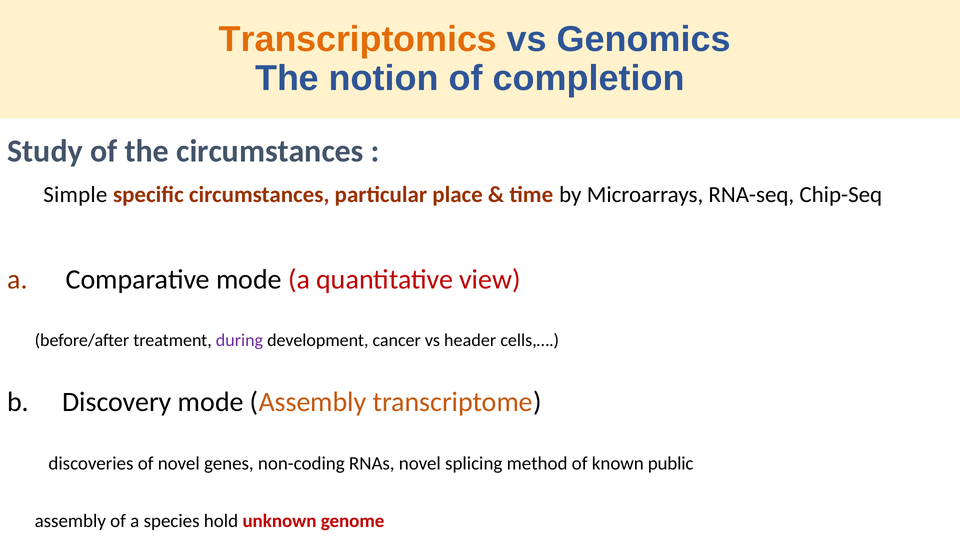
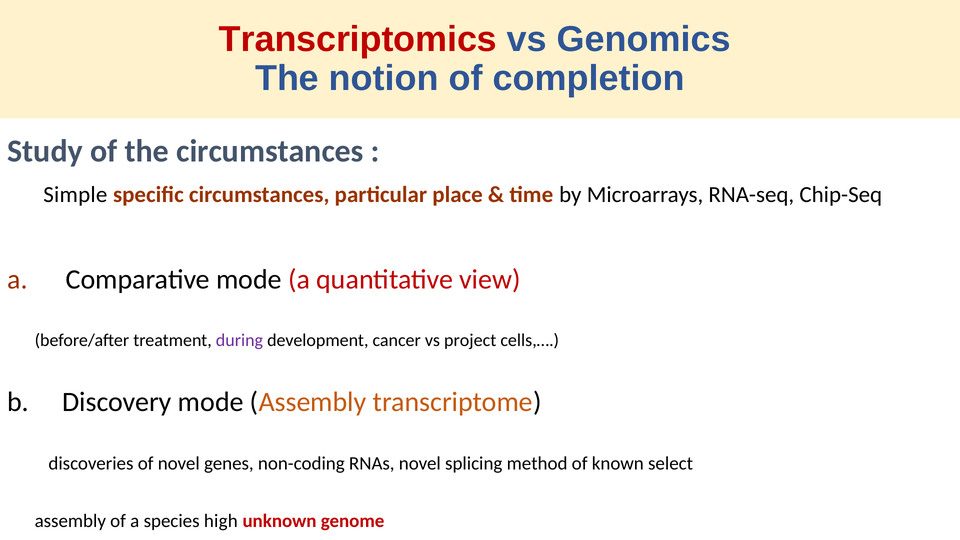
Transcriptomics colour: orange -> red
header: header -> project
public: public -> select
hold: hold -> high
